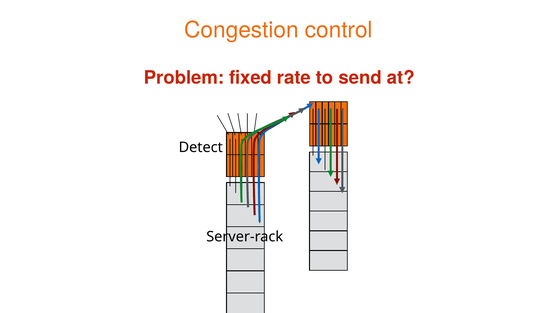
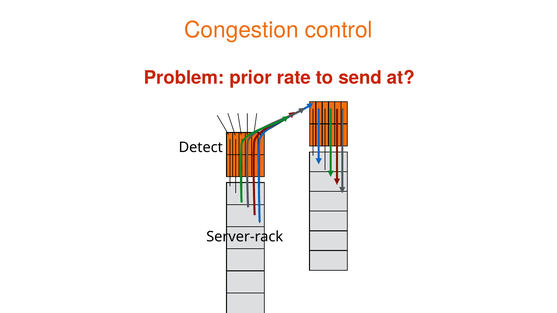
fixed: fixed -> prior
